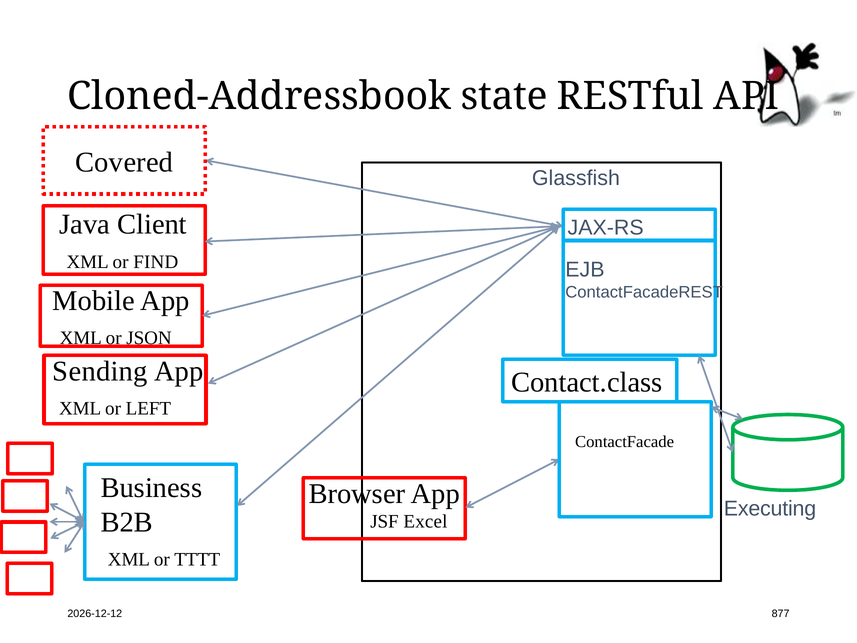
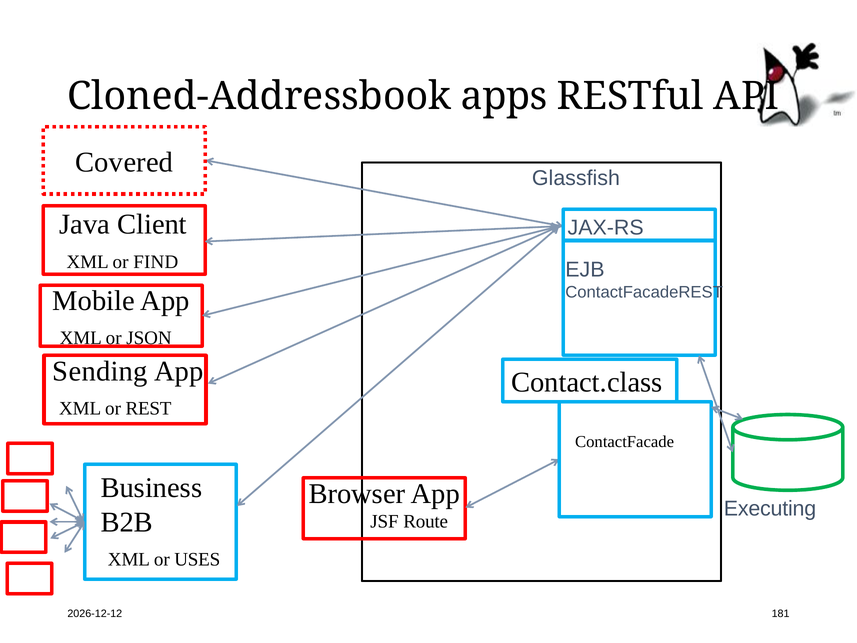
state: state -> apps
LEFT: LEFT -> REST
Excel: Excel -> Route
TTTT: TTTT -> USES
877: 877 -> 181
